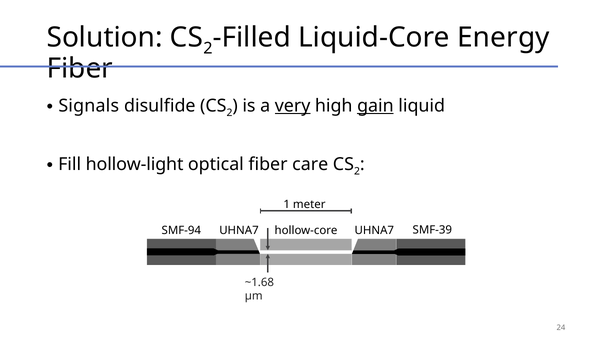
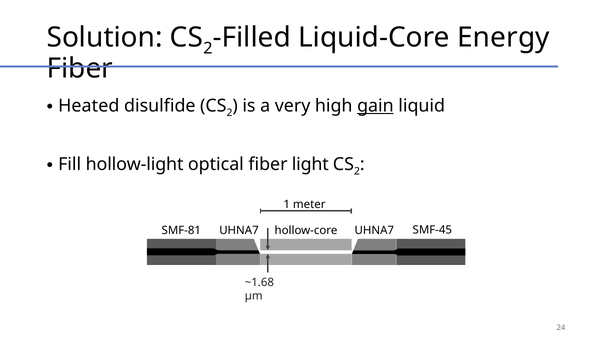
Signals: Signals -> Heated
very underline: present -> none
care: care -> light
SMF-94: SMF-94 -> SMF-81
SMF-39: SMF-39 -> SMF-45
